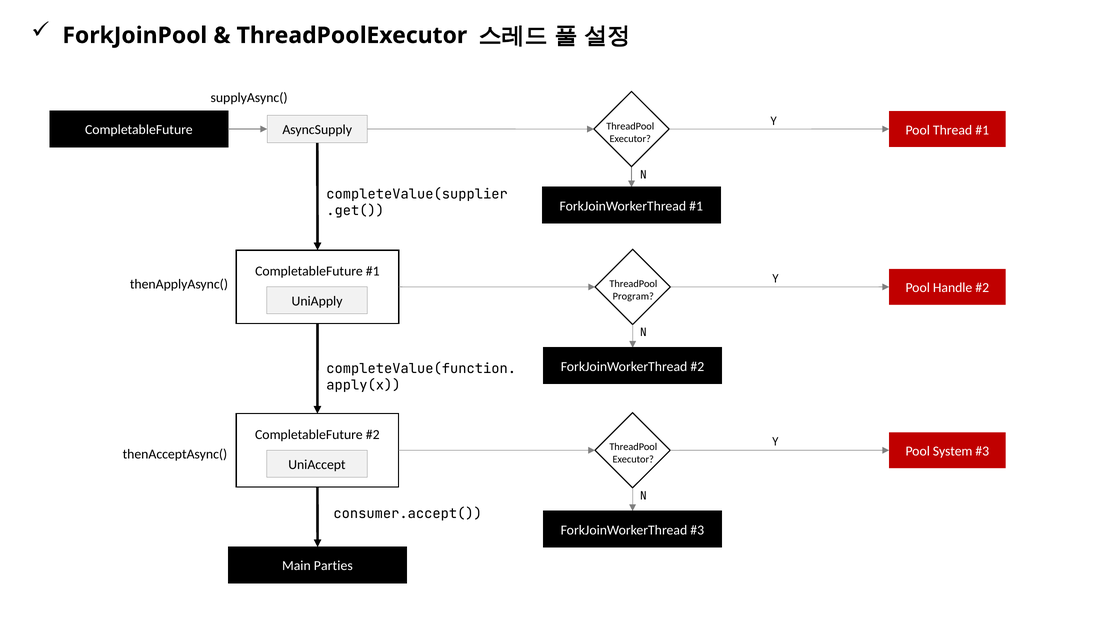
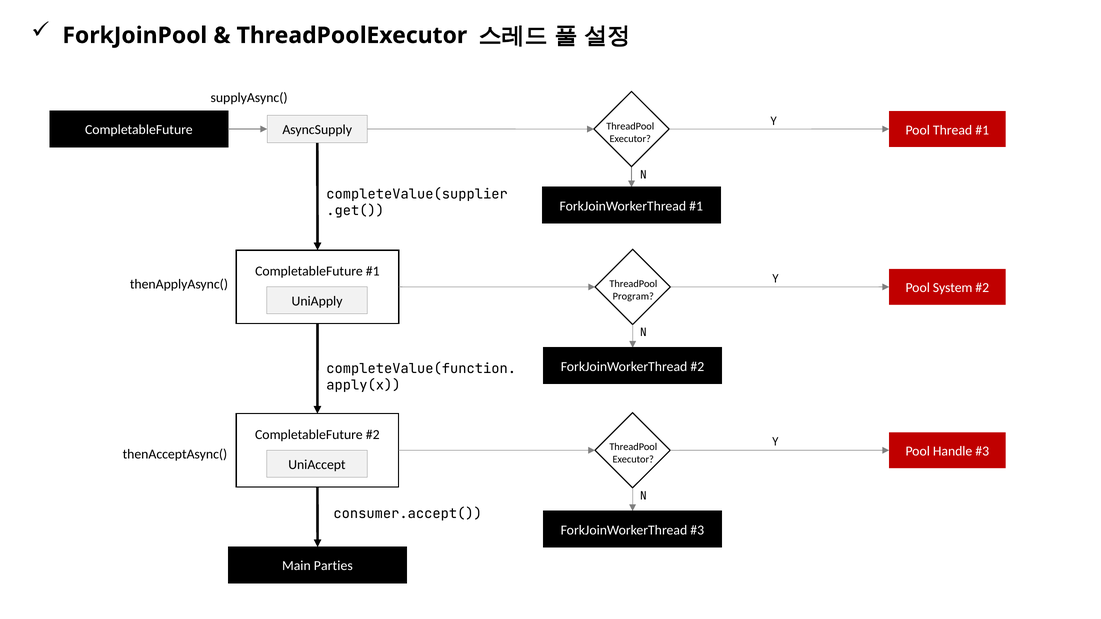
Handle: Handle -> System
System: System -> Handle
